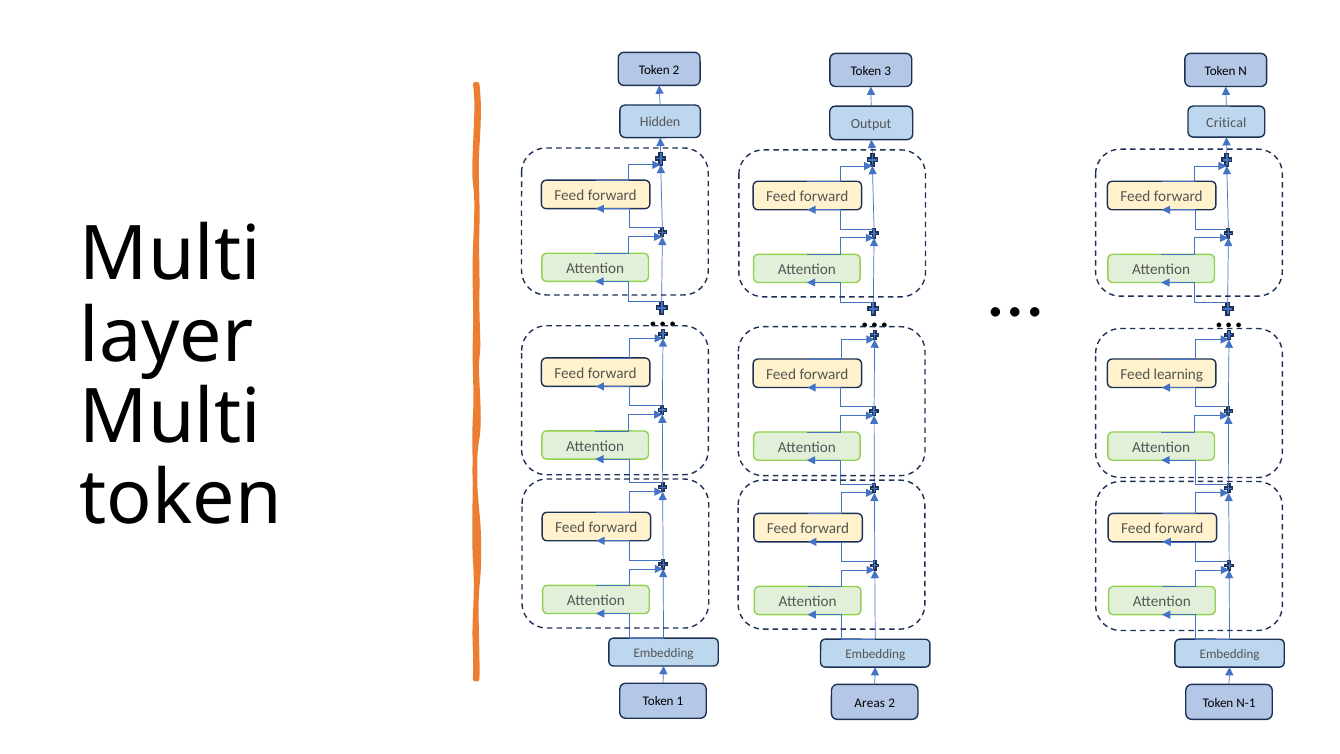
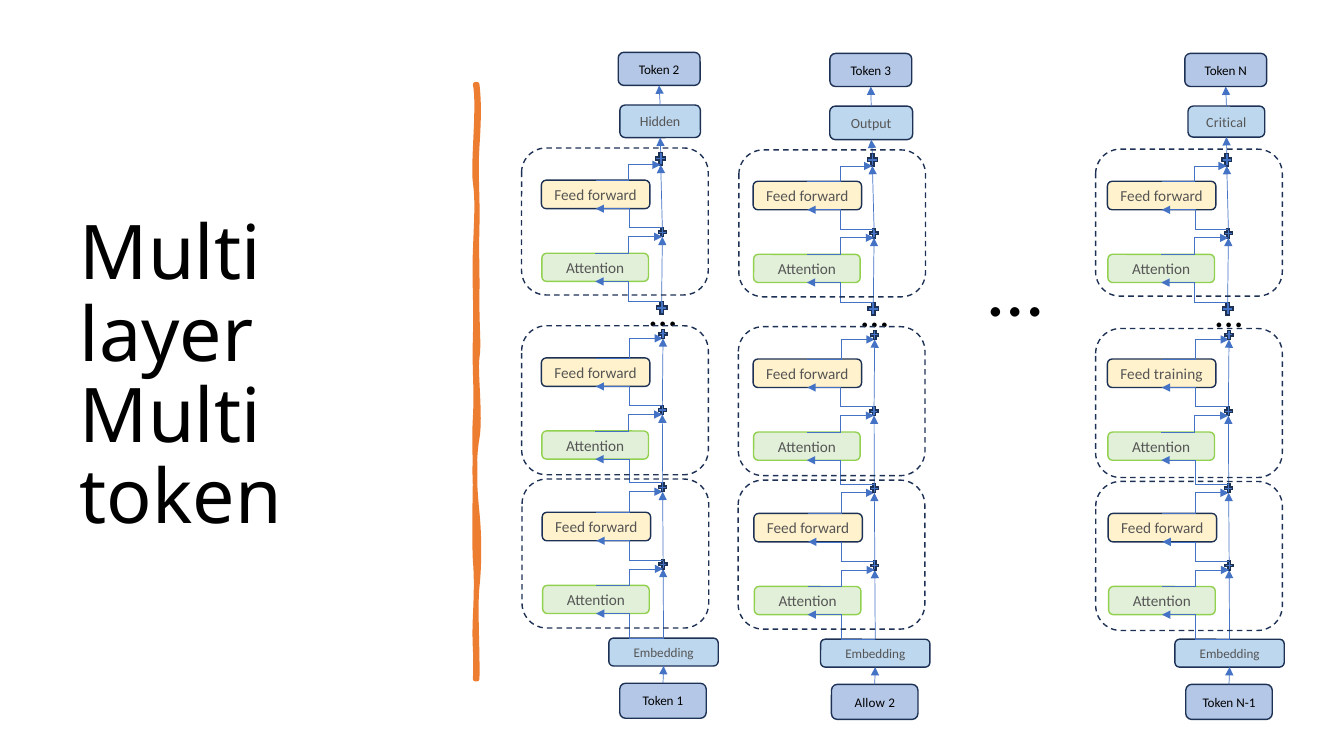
learning: learning -> training
Areas: Areas -> Allow
